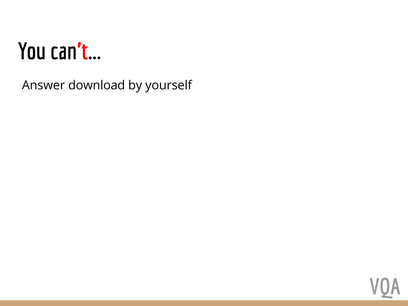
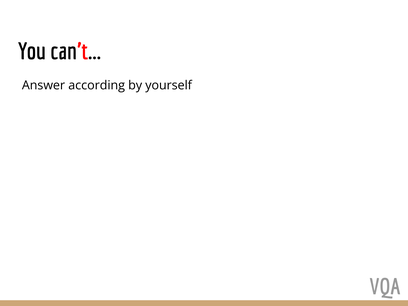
download: download -> according
